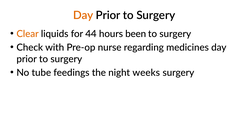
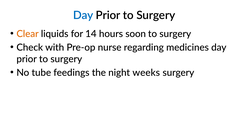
Day at (83, 15) colour: orange -> blue
44: 44 -> 14
been: been -> soon
